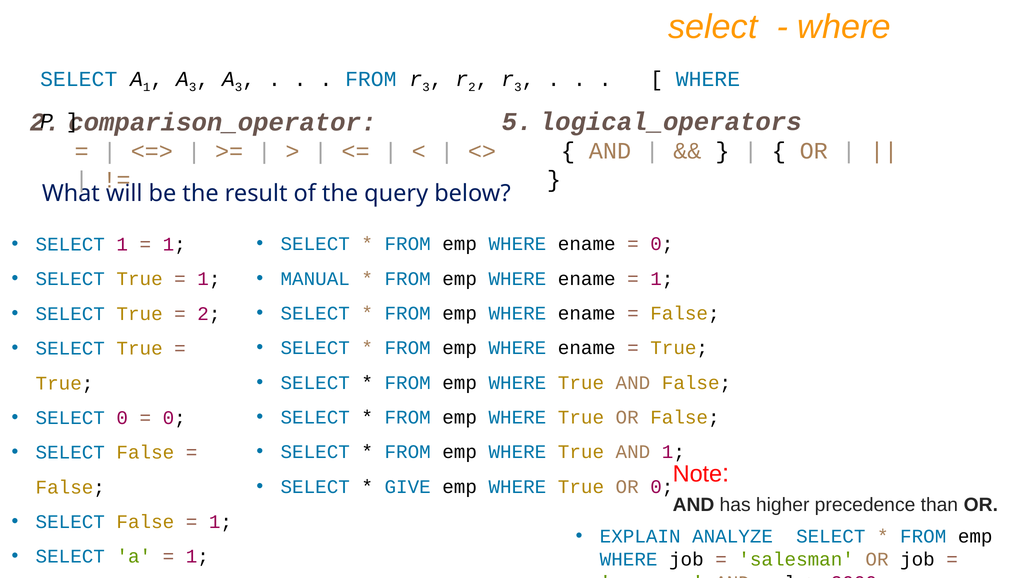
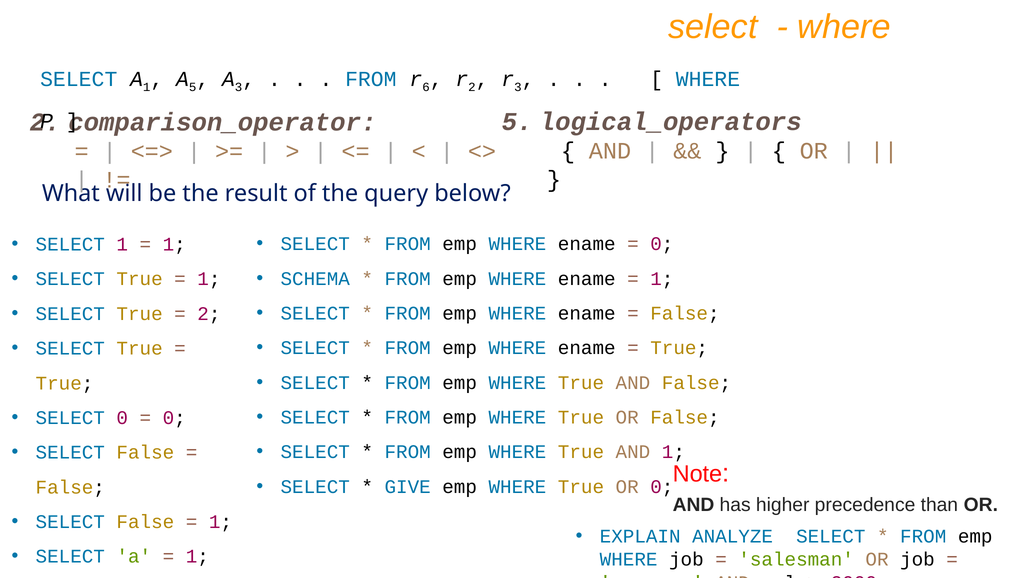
3 at (193, 87): 3 -> 5
3 at (426, 87): 3 -> 6
MANUAL: MANUAL -> SCHEMA
